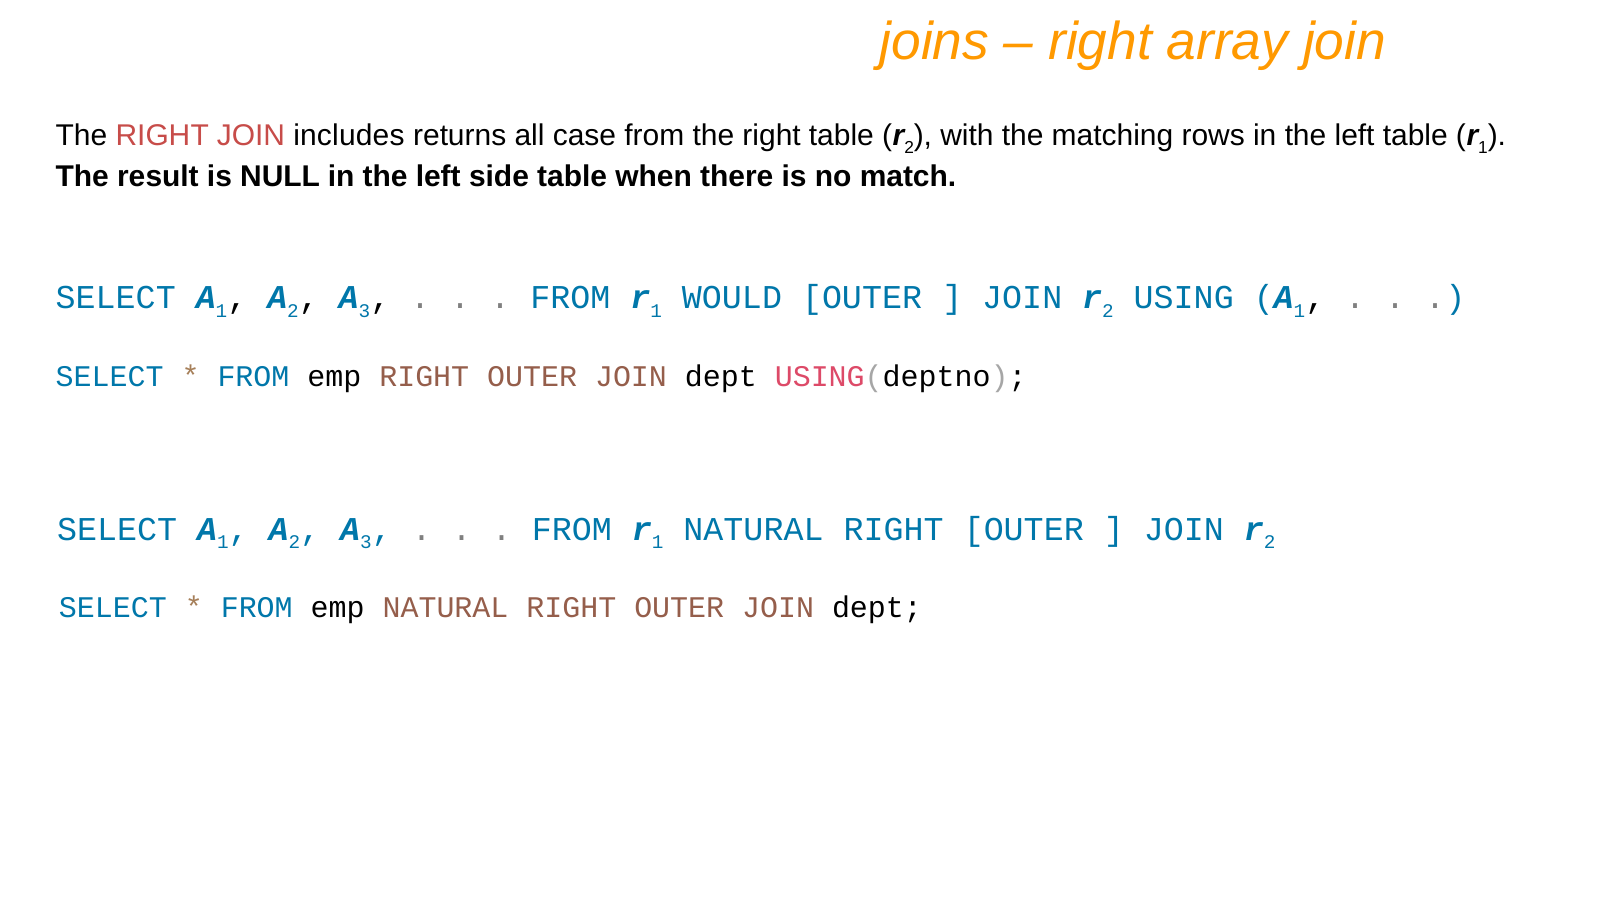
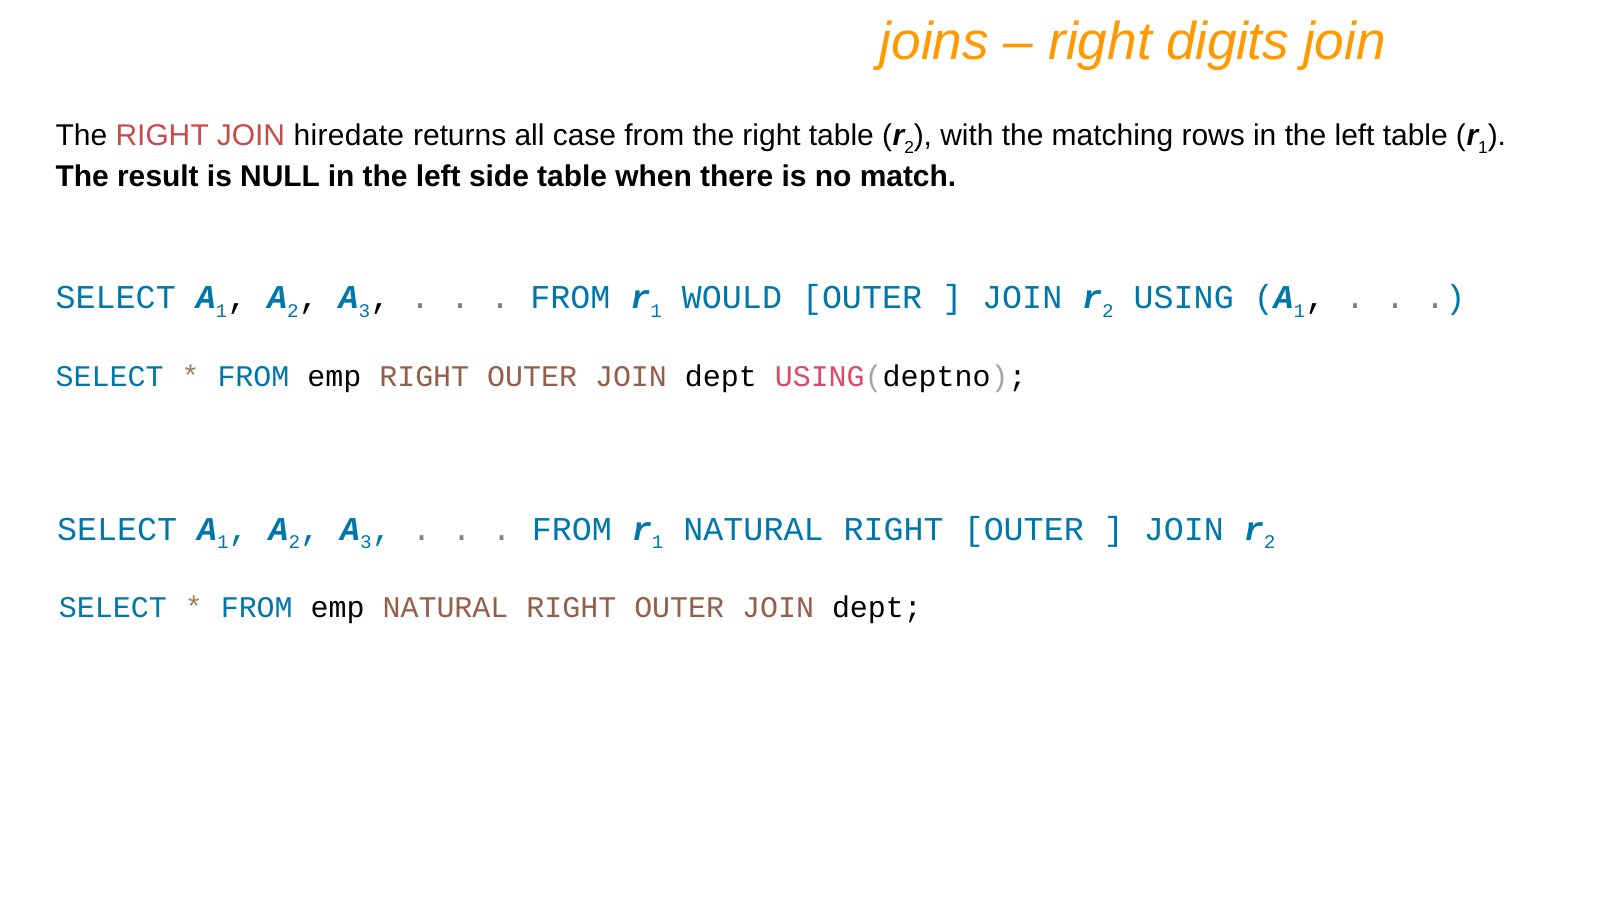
array: array -> digits
includes: includes -> hiredate
